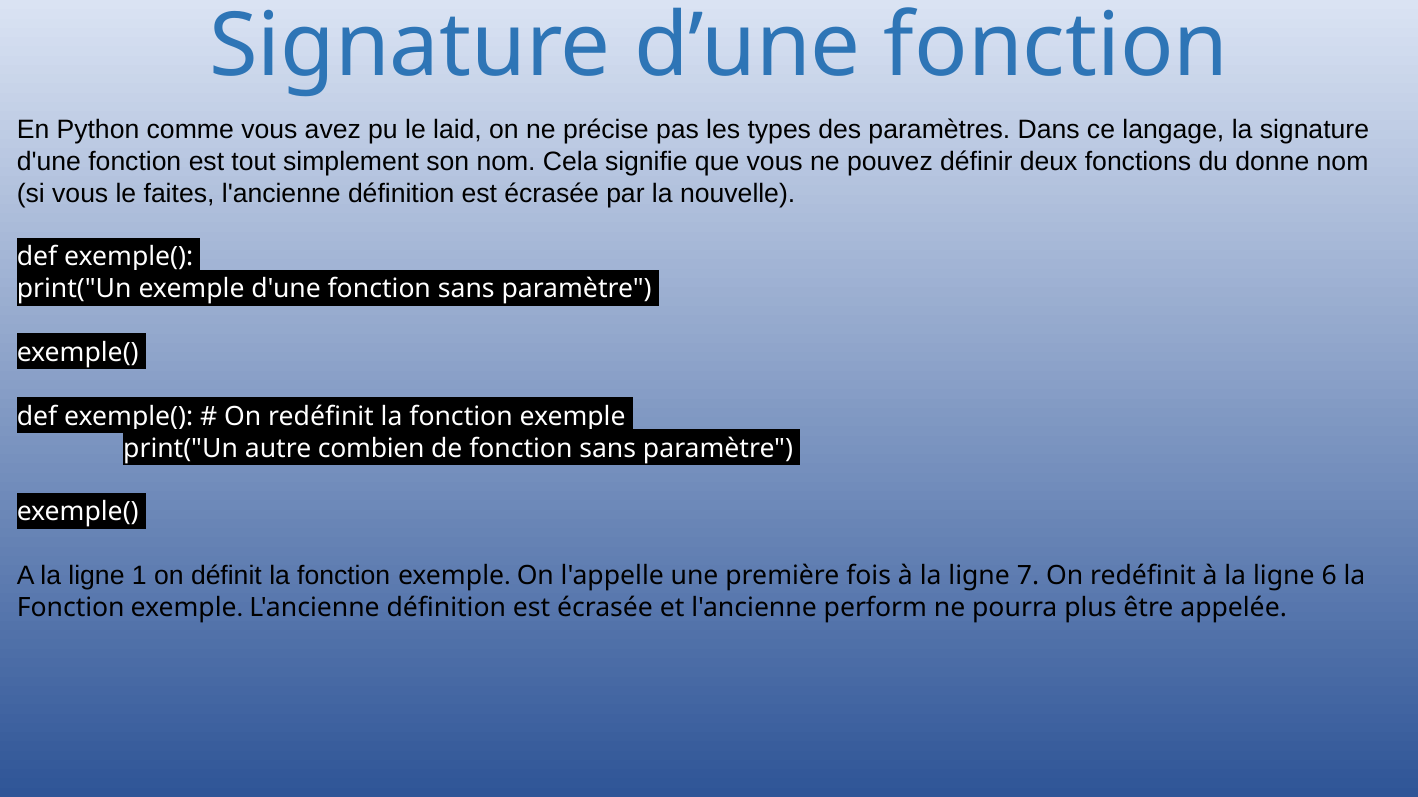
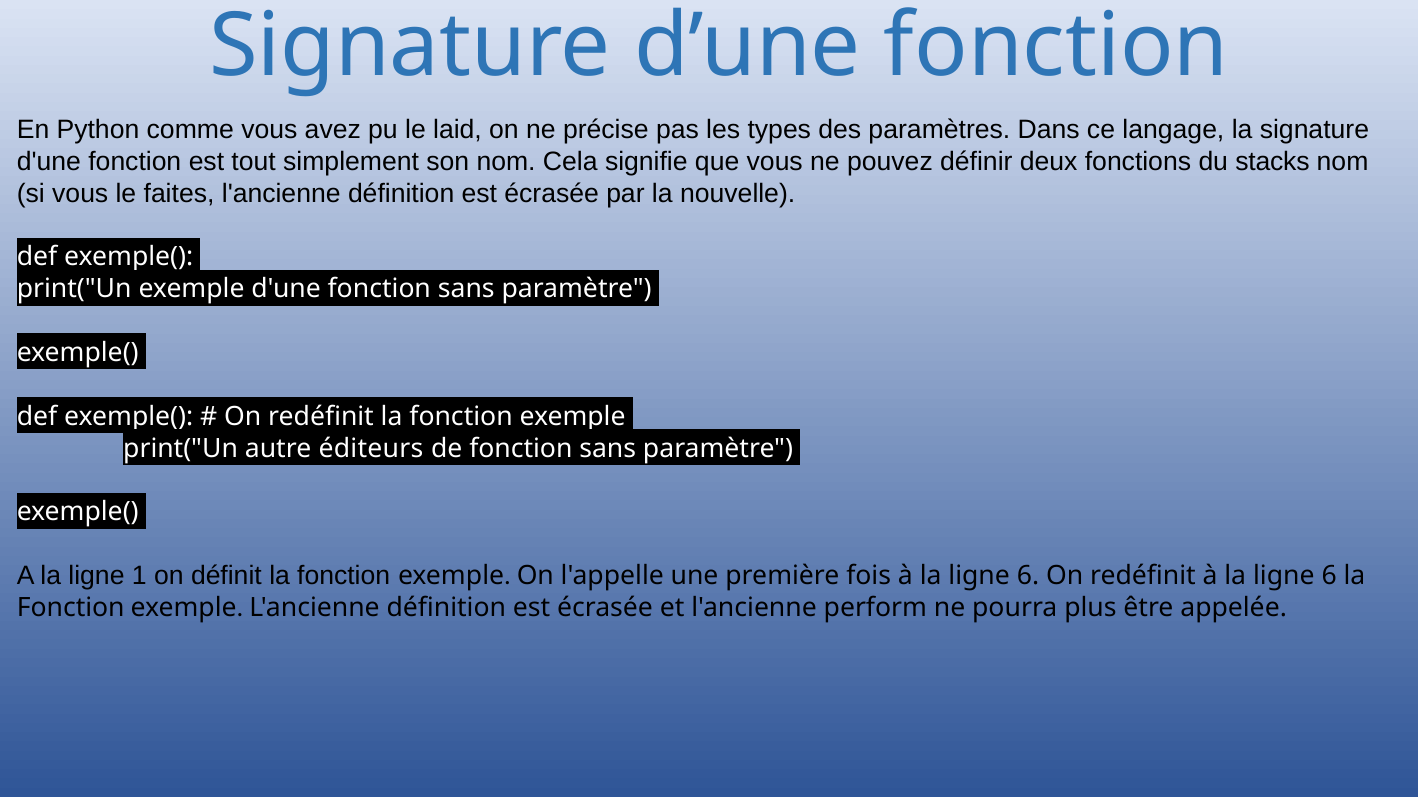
donne: donne -> stacks
combien: combien -> éditeurs
7 at (1028, 576): 7 -> 6
